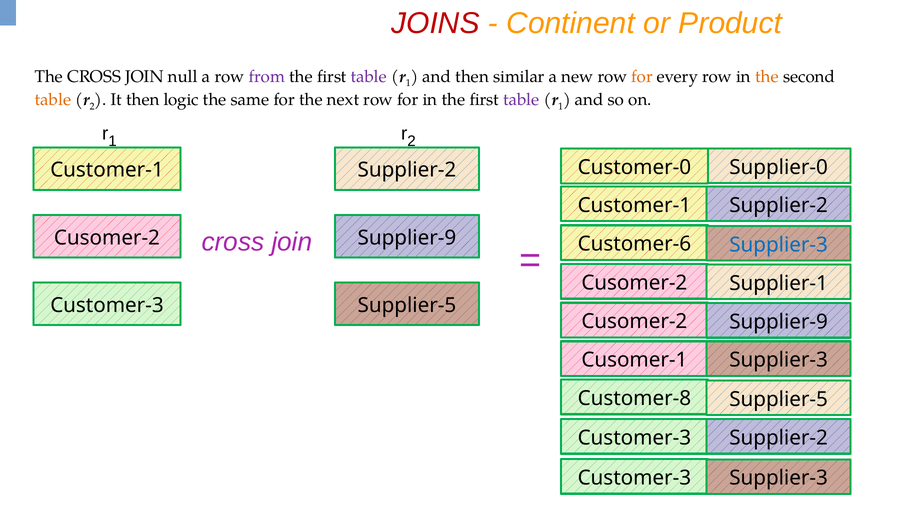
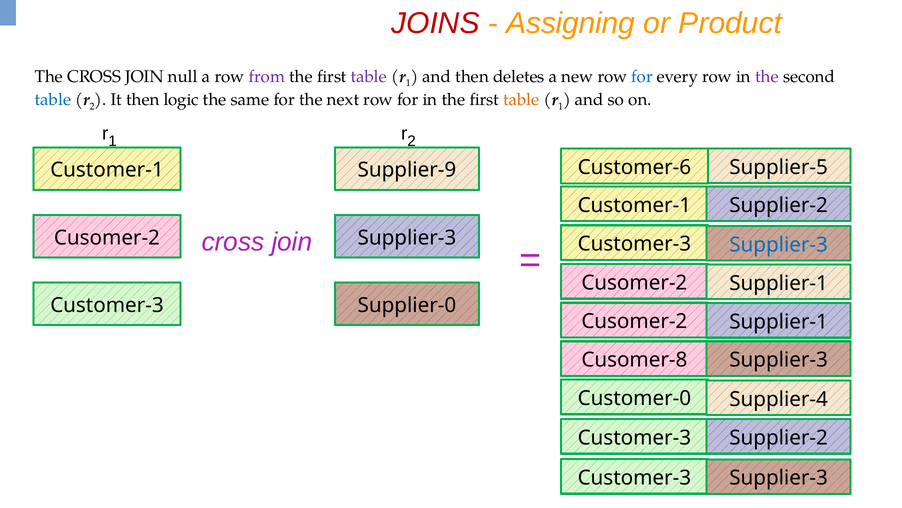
Continent: Continent -> Assigning
similar: similar -> deletes
for at (642, 77) colour: orange -> blue
the at (767, 77) colour: orange -> purple
table at (53, 100) colour: orange -> blue
table at (521, 100) colour: purple -> orange
Supplier-0: Supplier-0 -> Supplier-5
Customer-0: Customer-0 -> Customer-6
Customer-1 Supplier-2: Supplier-2 -> Supplier-9
Cusomer-2 Supplier-9: Supplier-9 -> Supplier-3
Customer-6 at (634, 244): Customer-6 -> Customer-3
Supplier-5 at (407, 305): Supplier-5 -> Supplier-0
Supplier-9 at (779, 321): Supplier-9 -> Supplier-1
Cusomer-1: Cusomer-1 -> Cusomer-8
Customer-8: Customer-8 -> Customer-0
Supplier-5 at (779, 399): Supplier-5 -> Supplier-4
